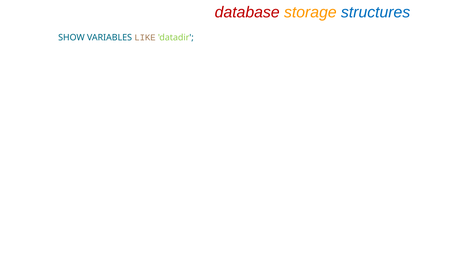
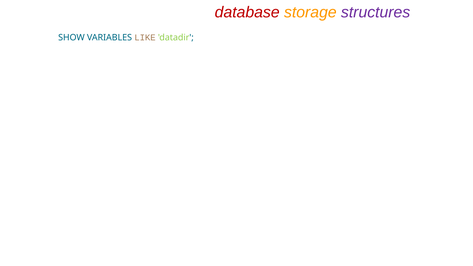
structures colour: blue -> purple
